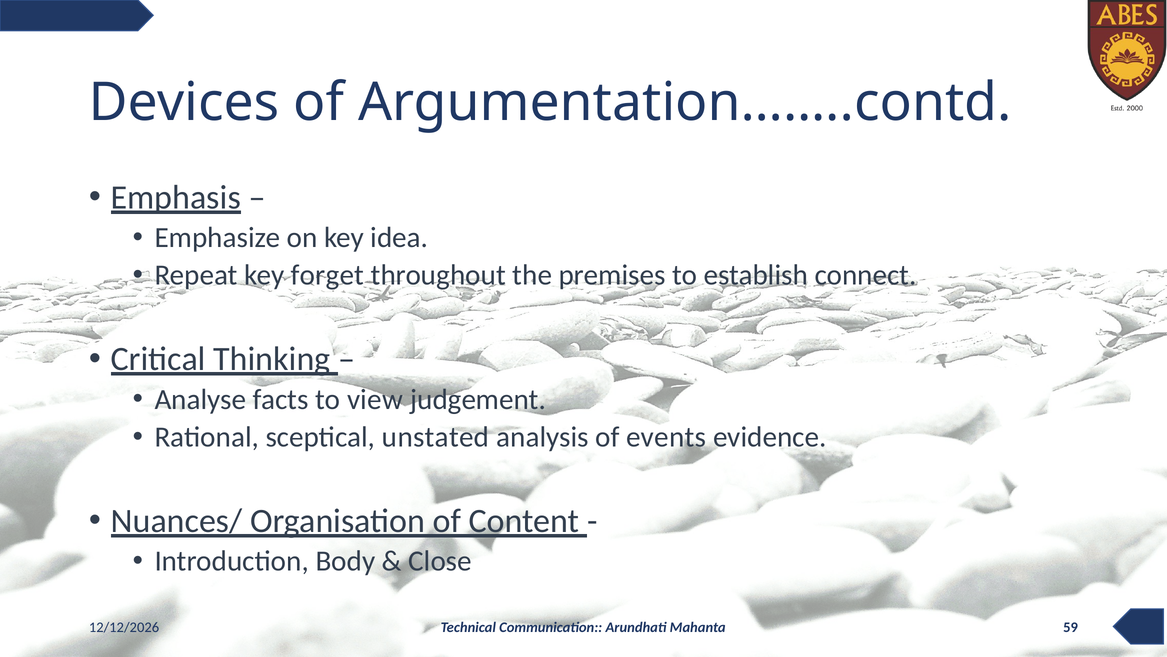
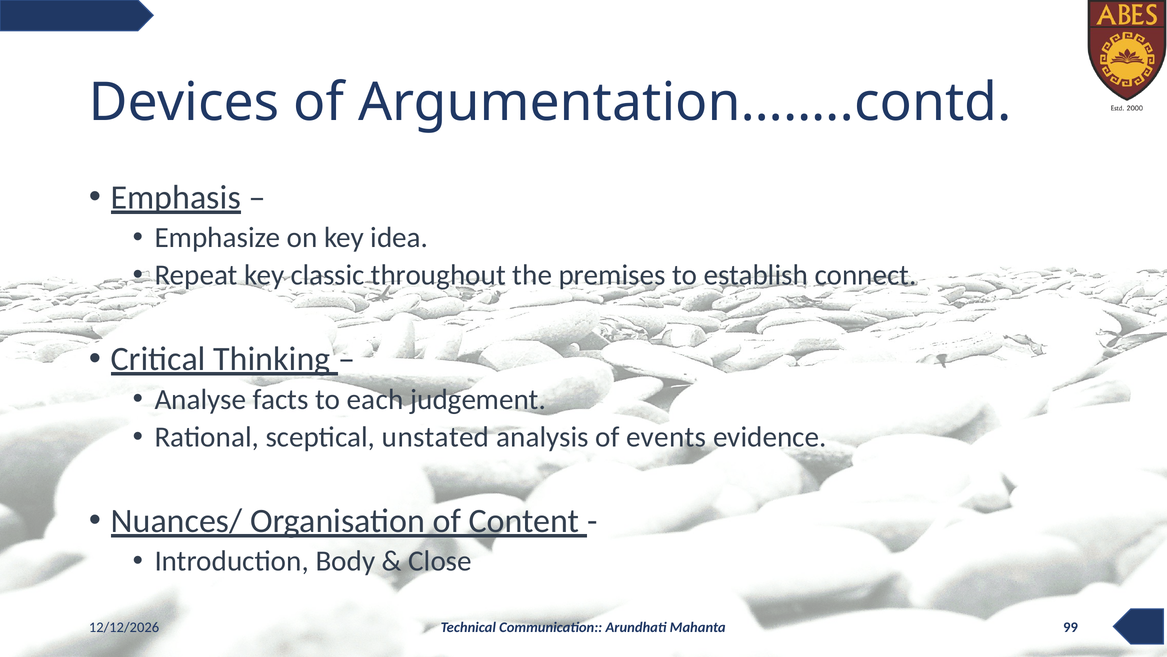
forget: forget -> classic
view: view -> each
59: 59 -> 99
